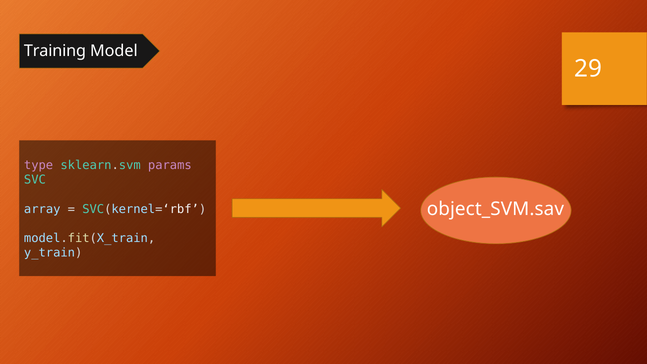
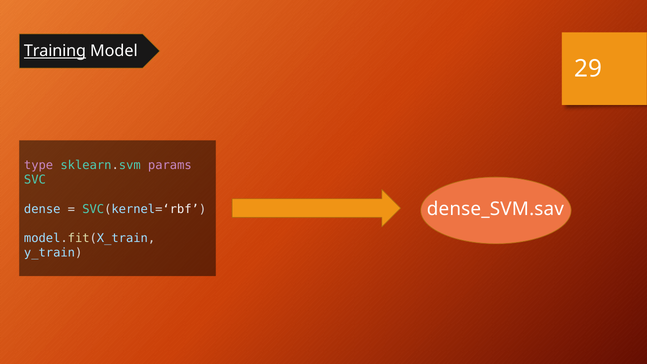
Training underline: none -> present
array: array -> dense
object_SVM.sav: object_SVM.sav -> dense_SVM.sav
